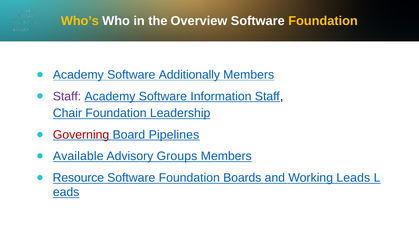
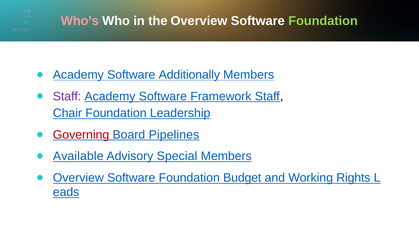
Who’s colour: yellow -> pink
Foundation at (323, 21) colour: yellow -> light green
Information: Information -> Framework
Groups: Groups -> Special
Resource at (78, 178): Resource -> Overview
Boards: Boards -> Budget
Leads: Leads -> Rights
